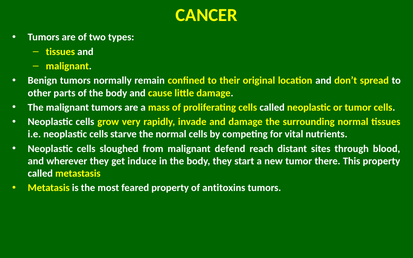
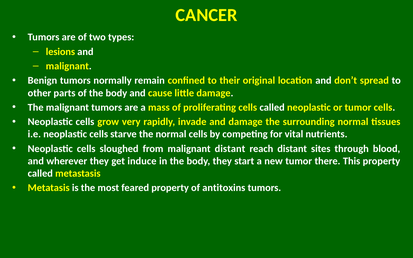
tissues at (60, 52): tissues -> lesions
malignant defend: defend -> distant
